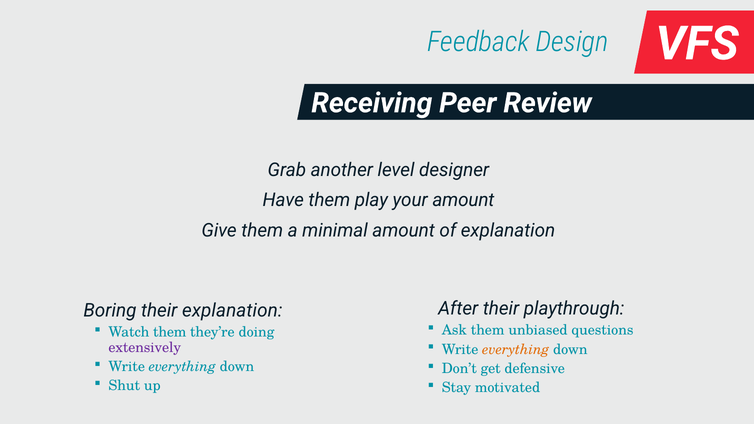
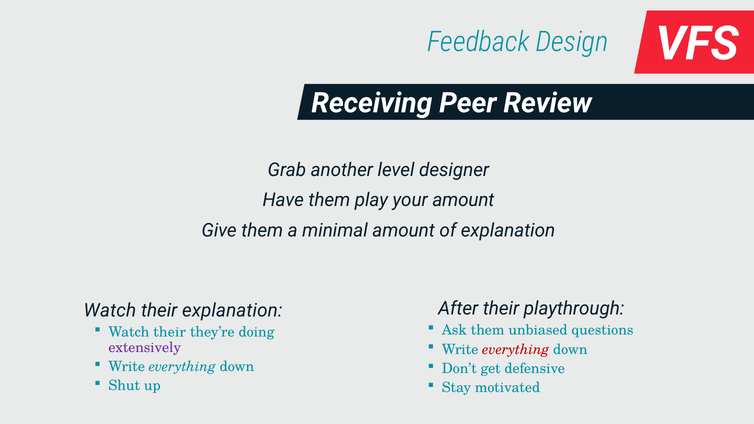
Boring at (110, 311): Boring -> Watch
them at (170, 332): them -> their
everything at (516, 350) colour: orange -> red
